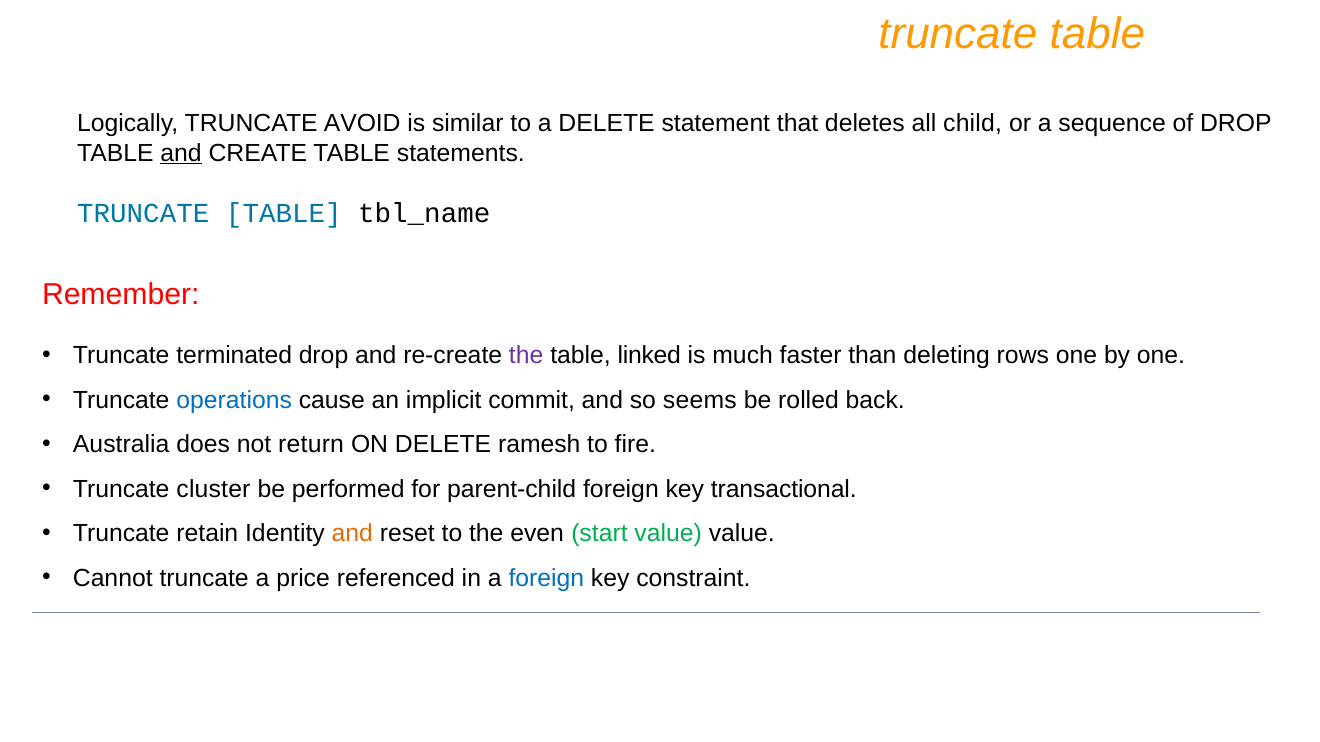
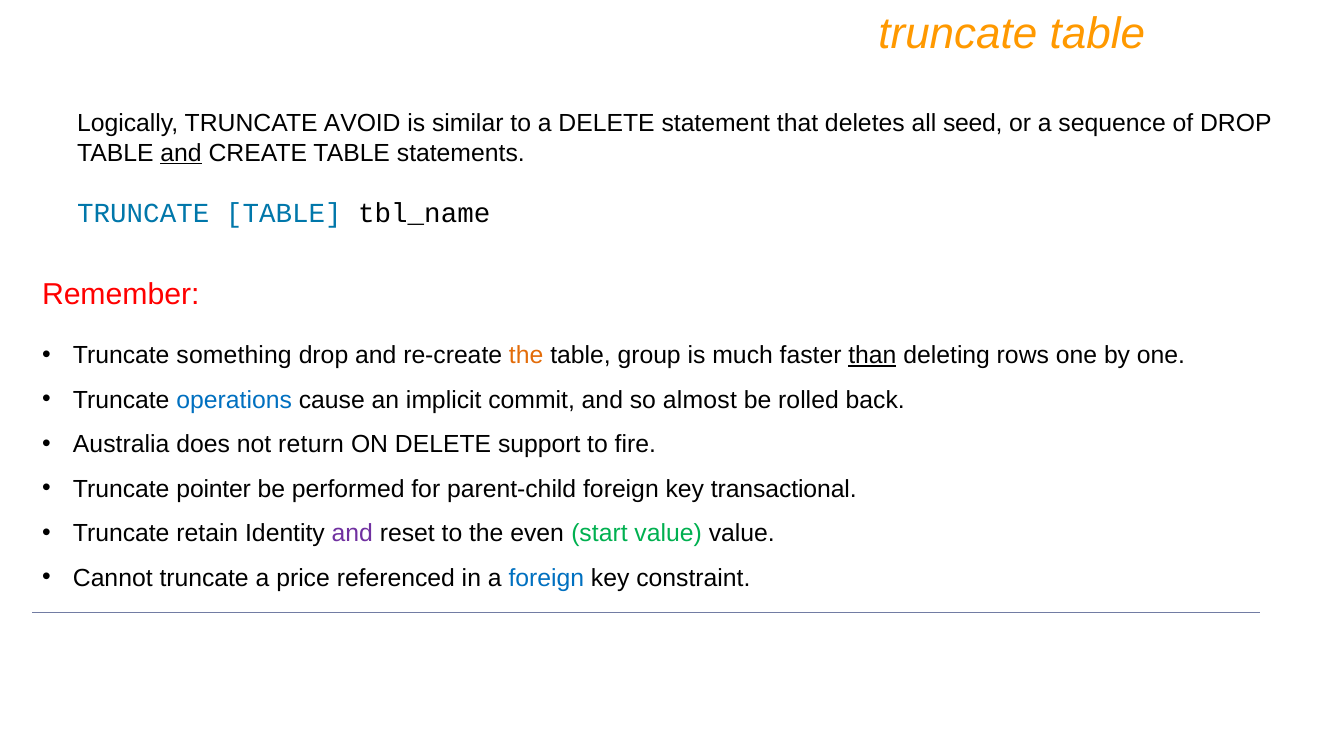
child: child -> seed
terminated: terminated -> something
the at (526, 356) colour: purple -> orange
linked: linked -> group
than underline: none -> present
seems: seems -> almost
ramesh: ramesh -> support
cluster: cluster -> pointer
and at (352, 534) colour: orange -> purple
